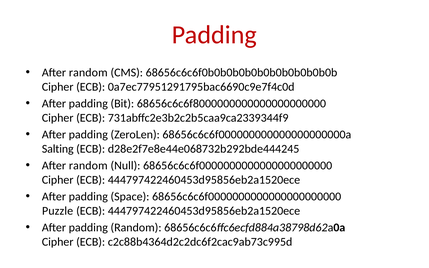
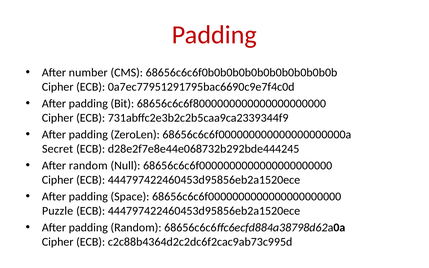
random at (88, 73): random -> number
Salting: Salting -> Secret
